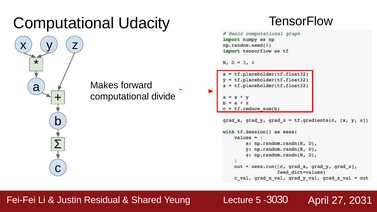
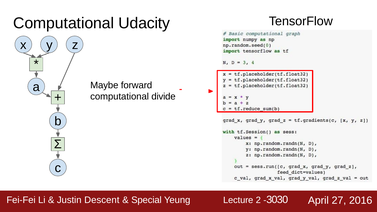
Makes: Makes -> Maybe
Residual: Residual -> Descent
Shared: Shared -> Special
5: 5 -> 2
2031: 2031 -> 2016
